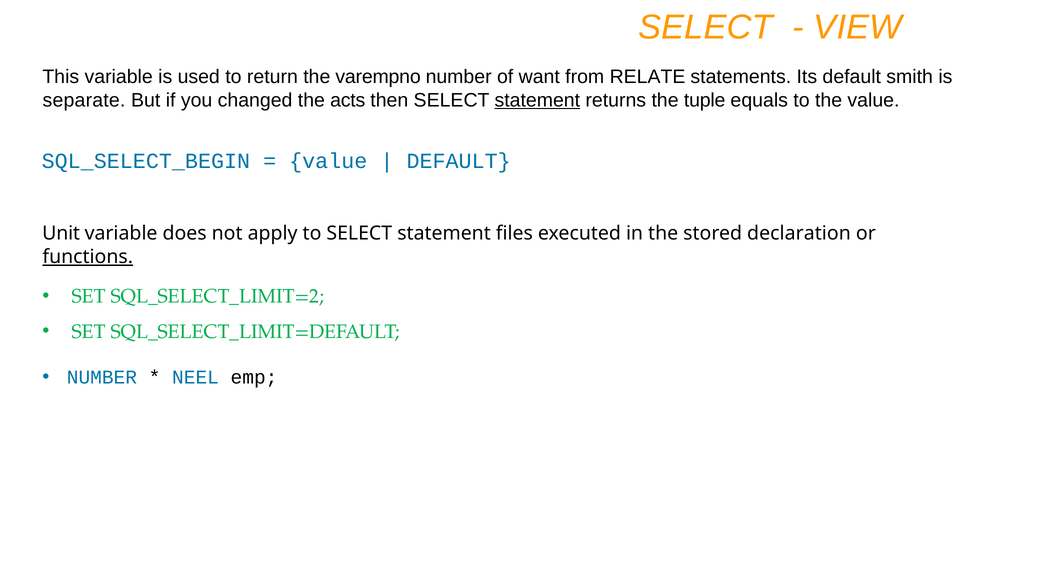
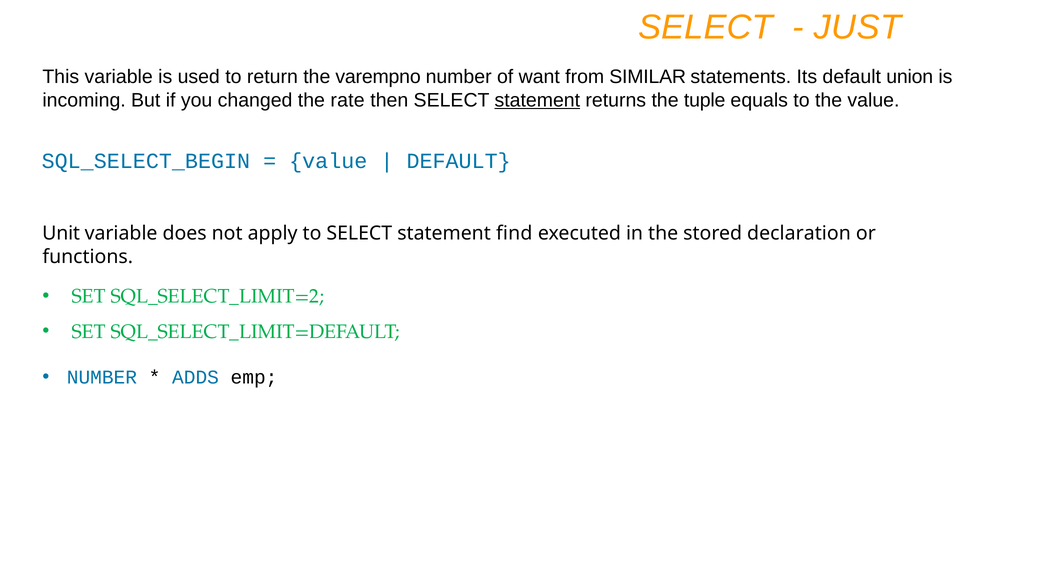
VIEW: VIEW -> JUST
RELATE: RELATE -> SIMILAR
smith: smith -> union
separate: separate -> incoming
acts: acts -> rate
files: files -> find
functions underline: present -> none
NEEL: NEEL -> ADDS
